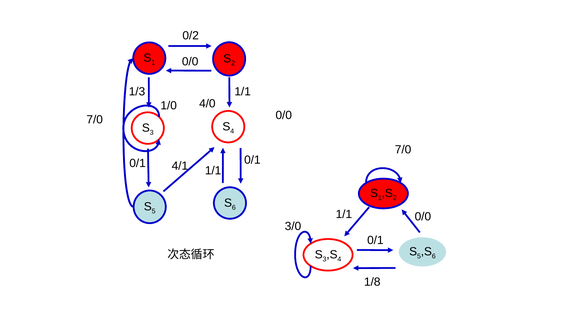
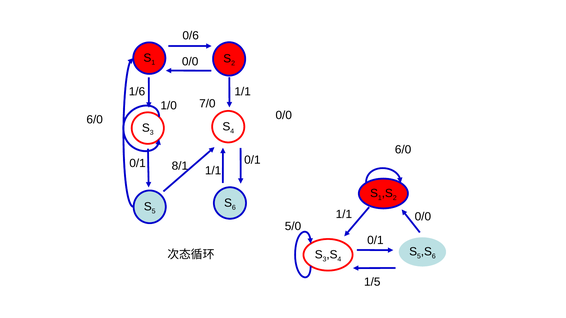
0/2: 0/2 -> 0/6
1/3: 1/3 -> 1/6
4/0: 4/0 -> 7/0
7/0 at (95, 120): 7/0 -> 6/0
7/0 at (403, 150): 7/0 -> 6/0
4/1: 4/1 -> 8/1
3/0: 3/0 -> 5/0
1/8: 1/8 -> 1/5
